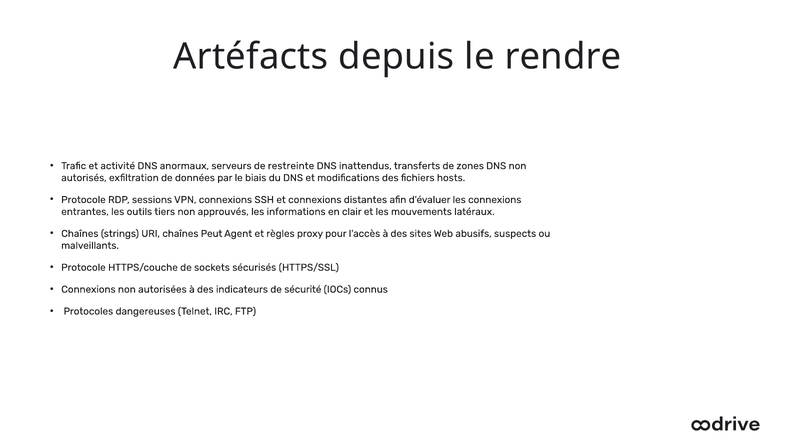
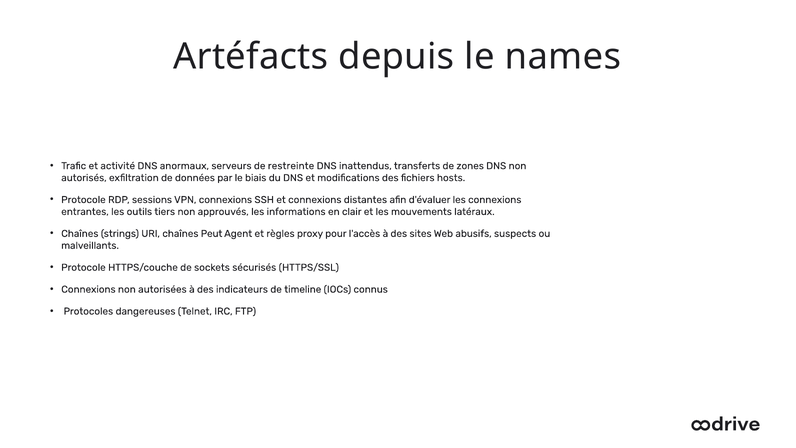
rendre: rendre -> names
sécurité: sécurité -> timeline
